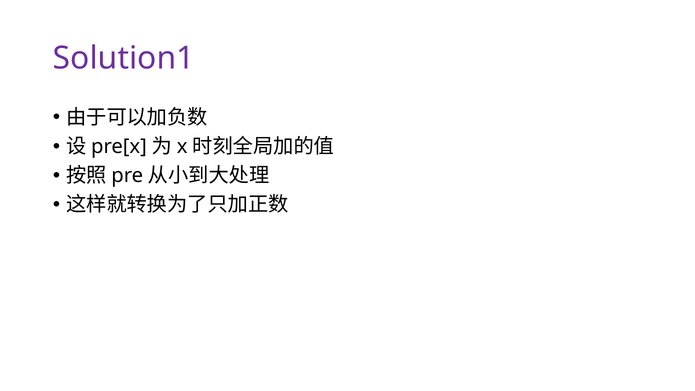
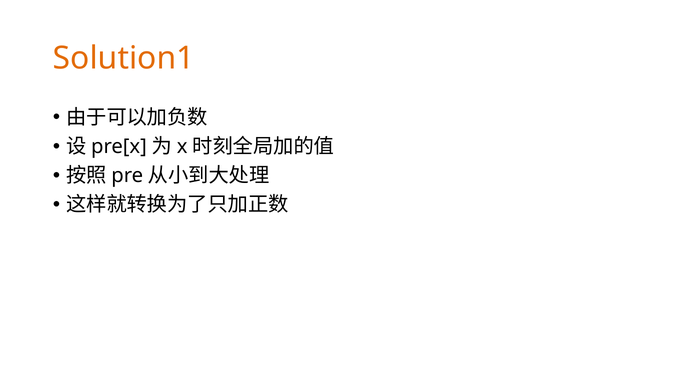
Solution1 colour: purple -> orange
